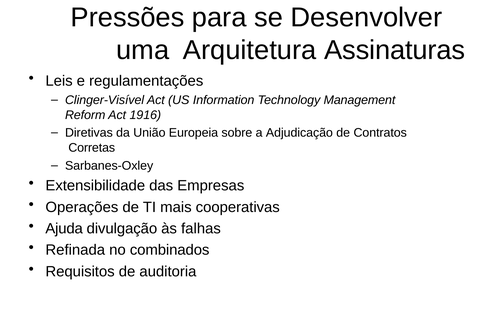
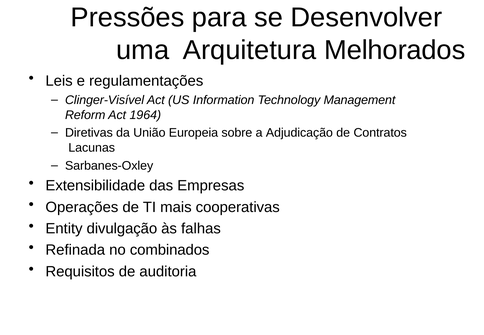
Assinaturas: Assinaturas -> Melhorados
1916: 1916 -> 1964
Corretas: Corretas -> Lacunas
Ajuda: Ajuda -> Entity
